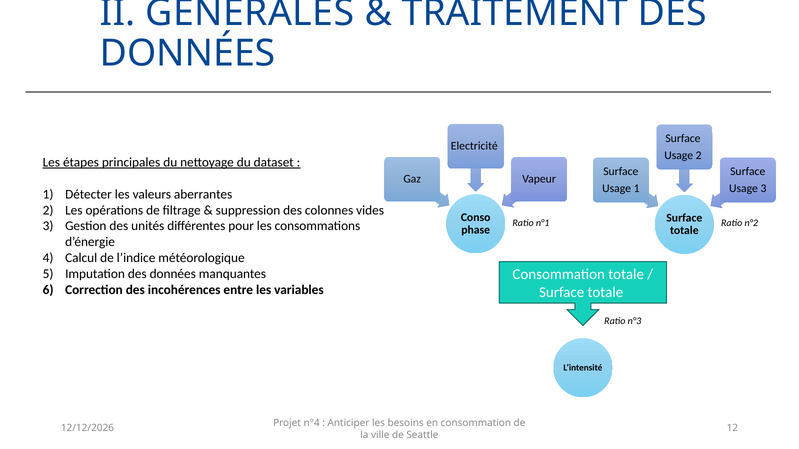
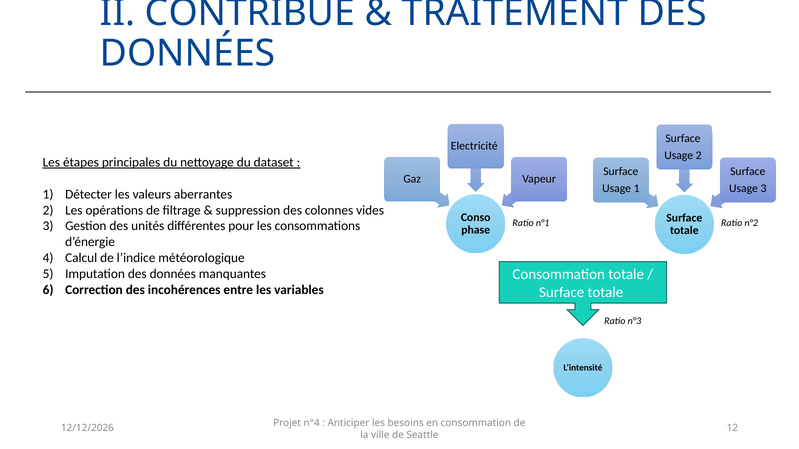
GÉNÉRALES: GÉNÉRALES -> CONTRIBUE
